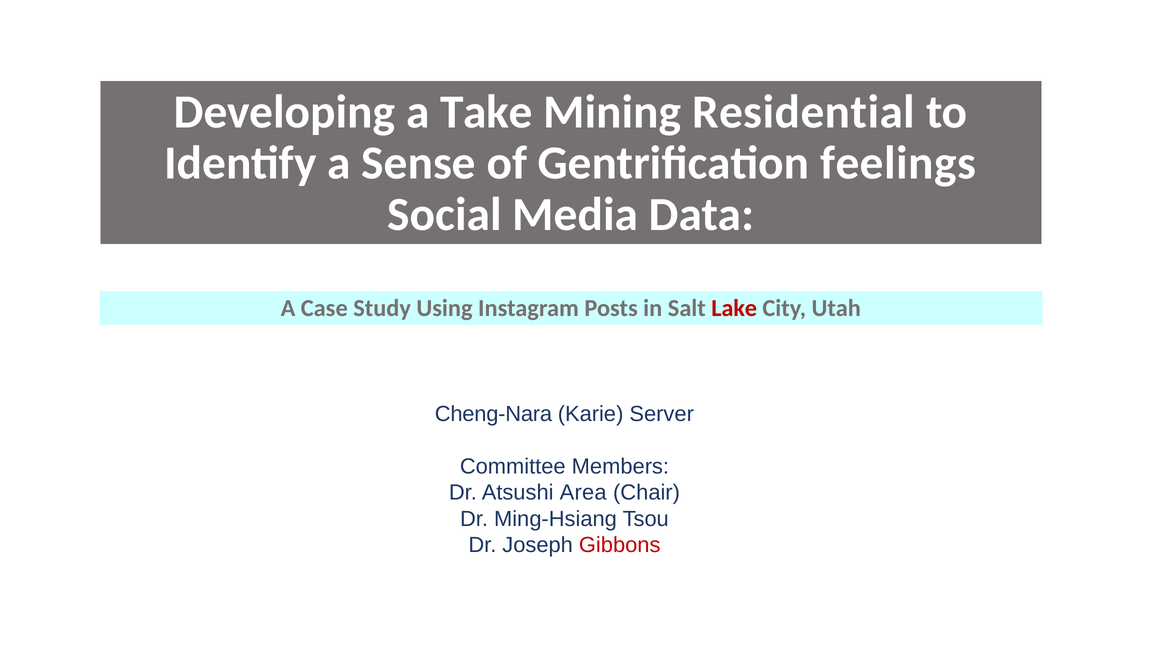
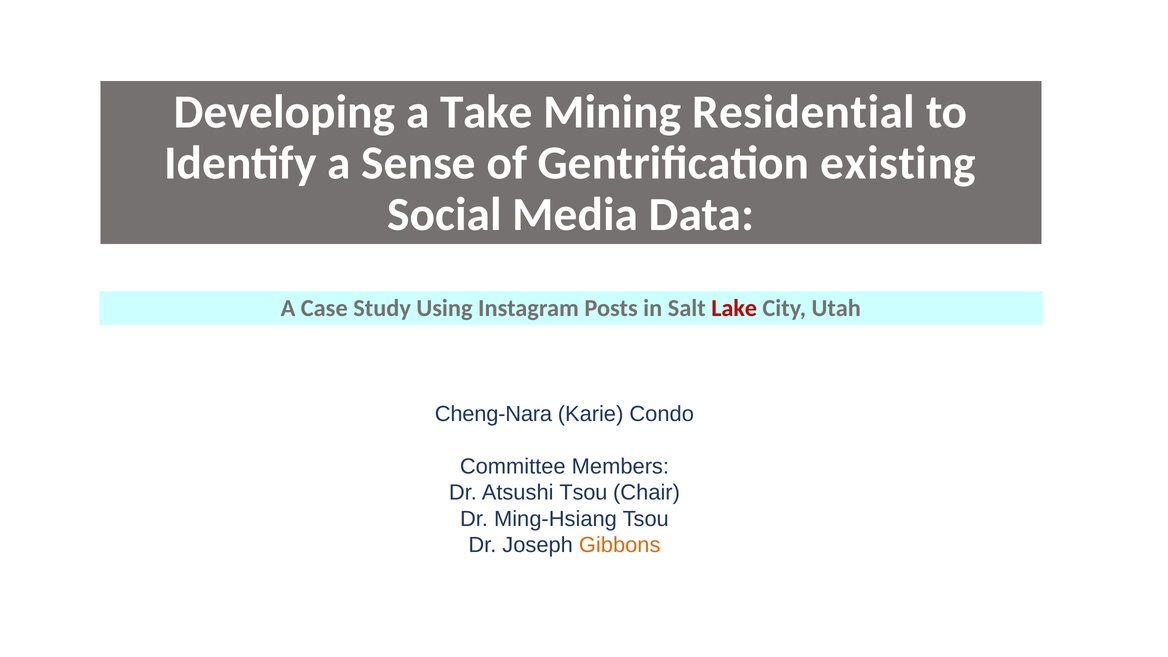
feelings: feelings -> existing
Server: Server -> Condo
Atsushi Area: Area -> Tsou
Gibbons colour: red -> orange
